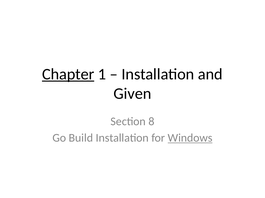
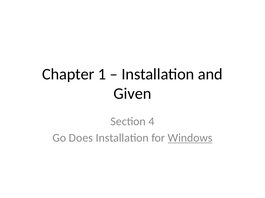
Chapter underline: present -> none
8: 8 -> 4
Build: Build -> Does
